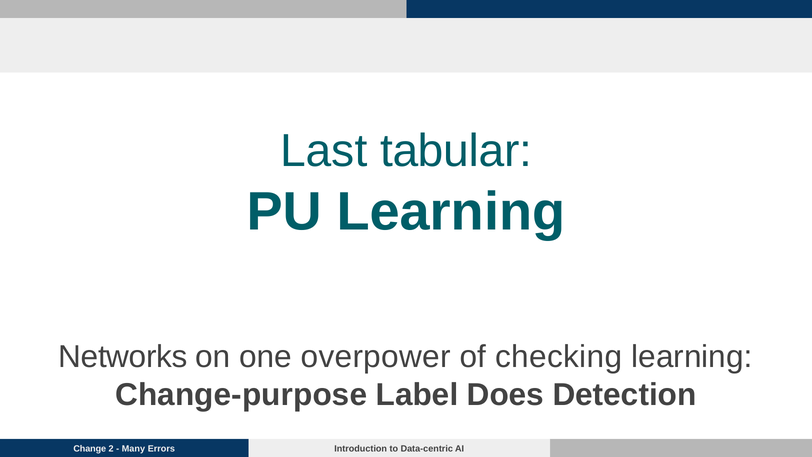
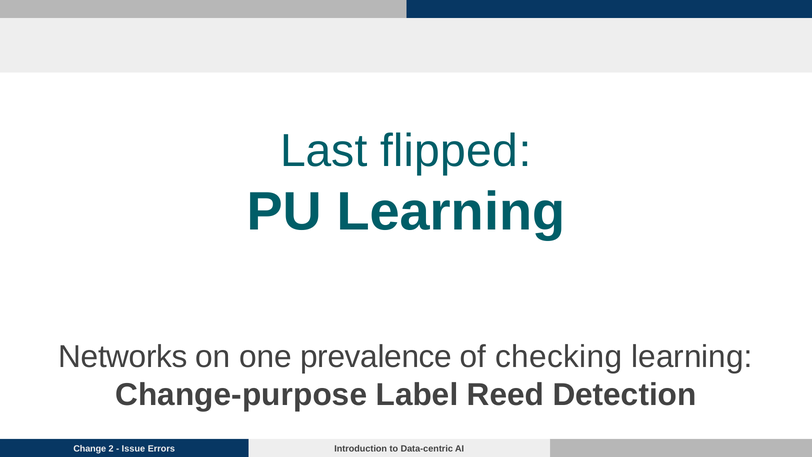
tabular: tabular -> flipped
overpower: overpower -> prevalence
Does: Does -> Reed
Many: Many -> Issue
